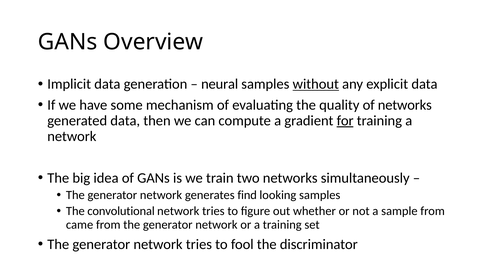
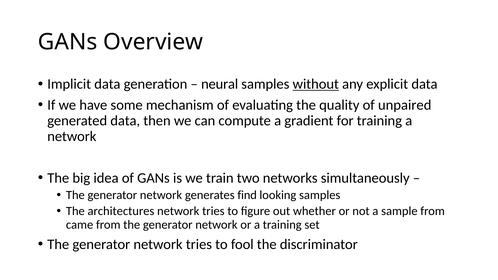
of networks: networks -> unpaired
for underline: present -> none
convolutional: convolutional -> architectures
